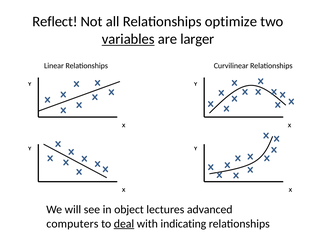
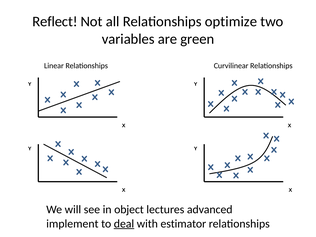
variables underline: present -> none
larger: larger -> green
computers: computers -> implement
indicating: indicating -> estimator
